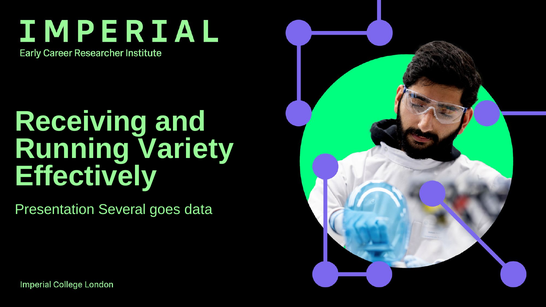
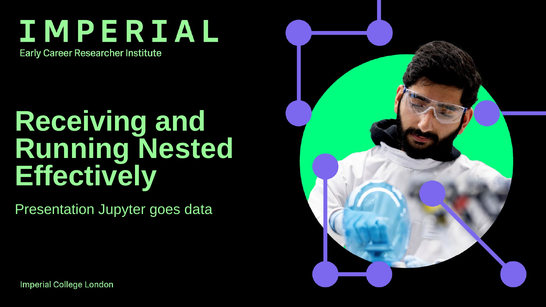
Variety: Variety -> Nested
Several: Several -> Jupyter
